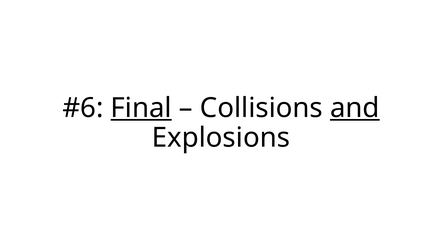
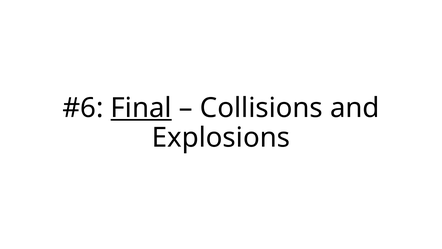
and underline: present -> none
